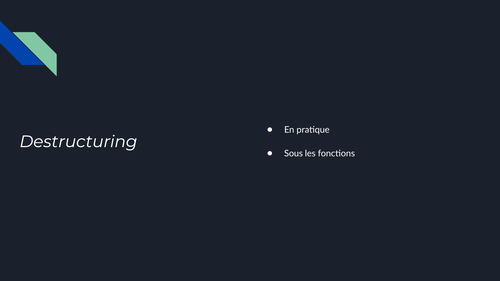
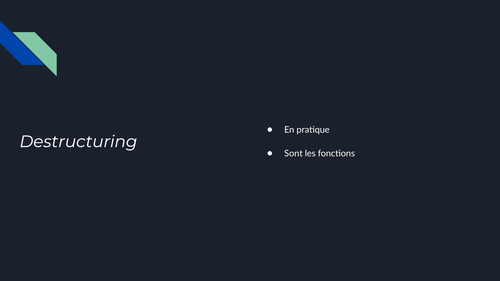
Sous: Sous -> Sont
